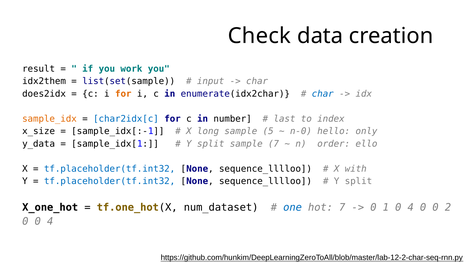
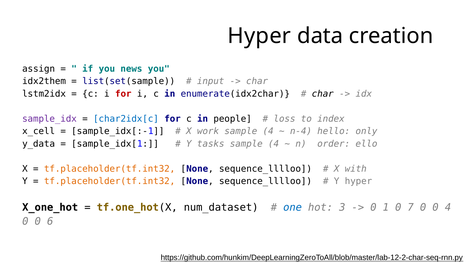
Check at (259, 36): Check -> Hyper
result: result -> assign
work: work -> news
does2idx: does2idx -> lstm2idx
for at (123, 94) colour: orange -> red
char at (323, 94) colour: blue -> black
sample_idx colour: orange -> purple
number: number -> people
last: last -> loss
x_size: x_size -> x_cell
long: long -> work
5 at (268, 131): 5 -> 4
n-0: n-0 -> n-4
split at (211, 144): split -> tasks
7 at (274, 144): 7 -> 4
tf.placeholder(tf.int32 at (110, 169) colour: blue -> orange
tf.placeholder(tf.int32 at (110, 181) colour: blue -> orange
split at (358, 181): split -> hyper
hot 7: 7 -> 3
1 0 4: 4 -> 7
0 2: 2 -> 4
0 0 4: 4 -> 6
